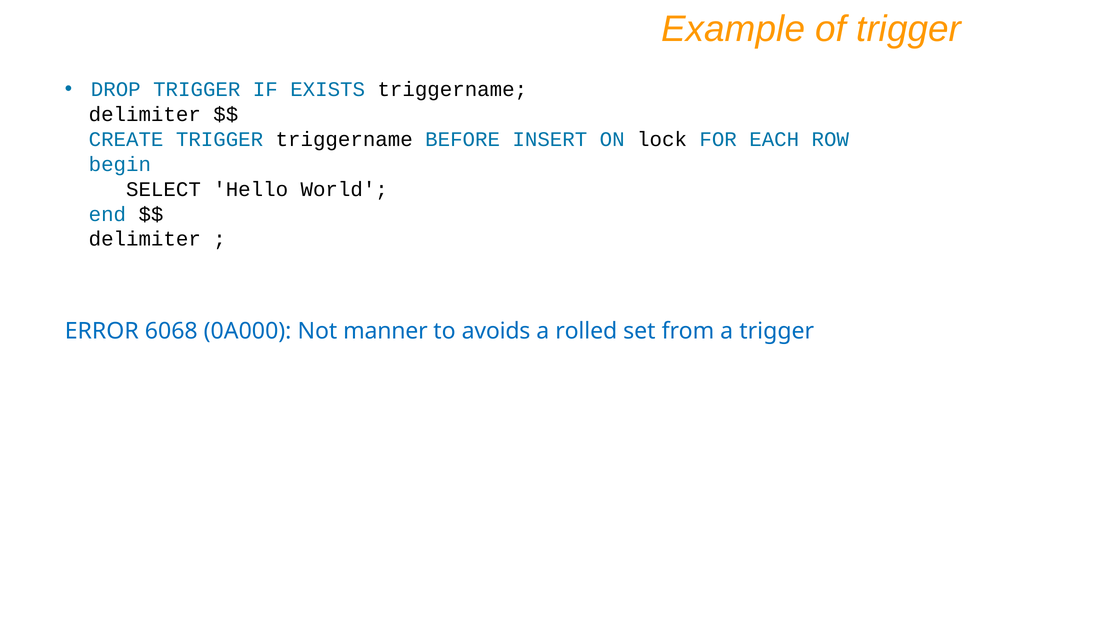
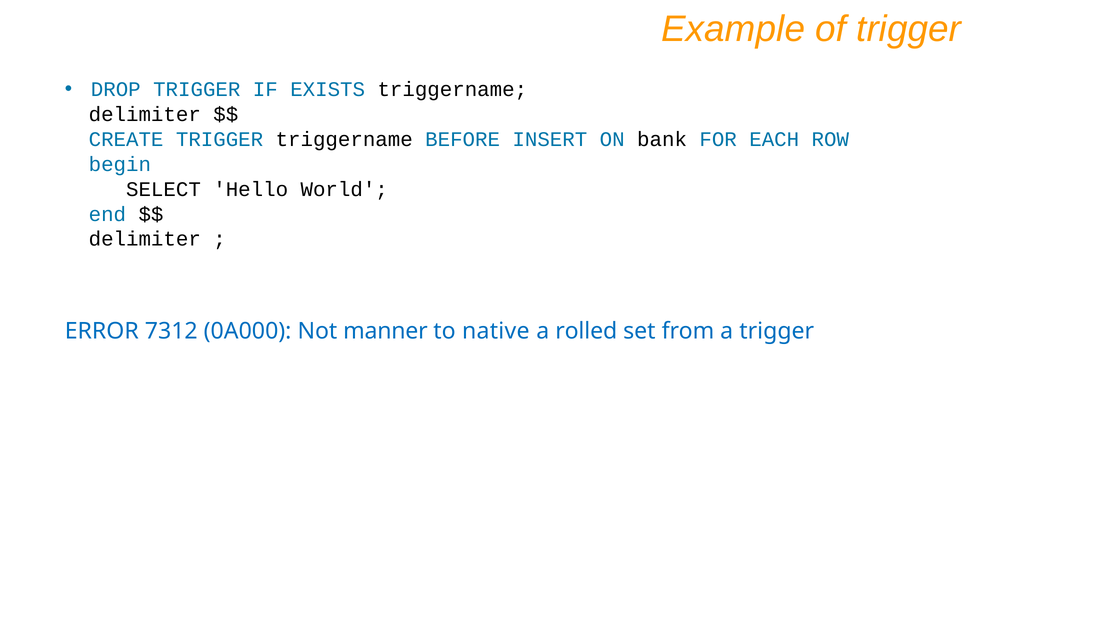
lock: lock -> bank
6068: 6068 -> 7312
avoids: avoids -> native
